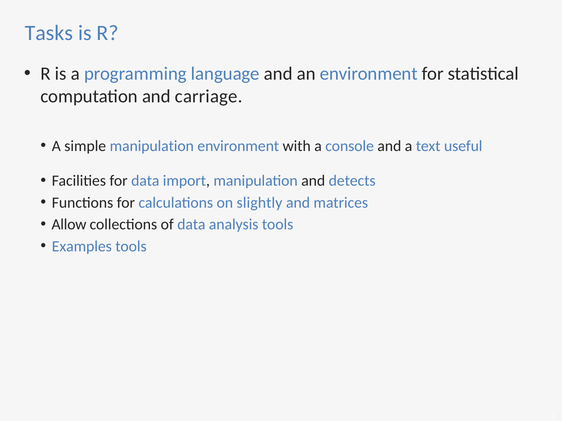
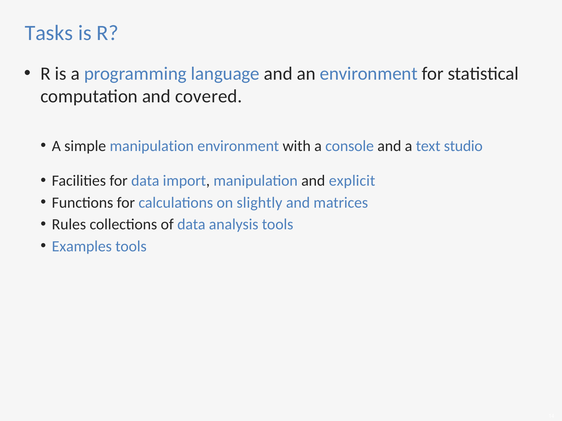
carriage: carriage -> covered
useful: useful -> studio
detects: detects -> explicit
Allow: Allow -> Rules
